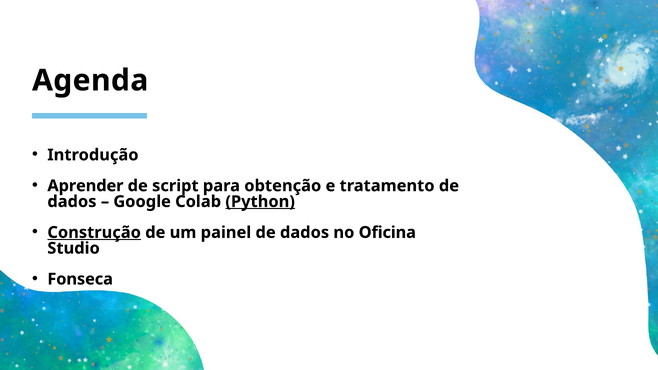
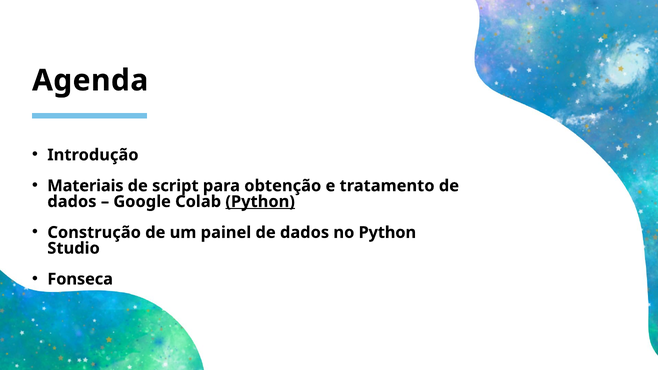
Aprender: Aprender -> Materiais
Construção underline: present -> none
no Oficina: Oficina -> Python
